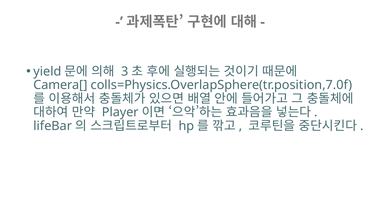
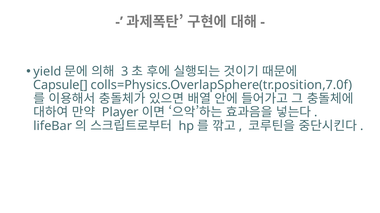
Camera[: Camera[ -> Capsule[
